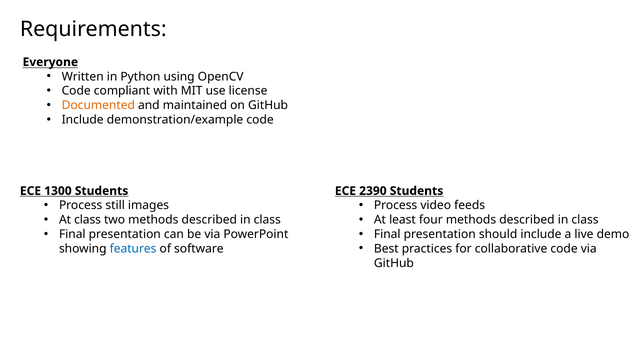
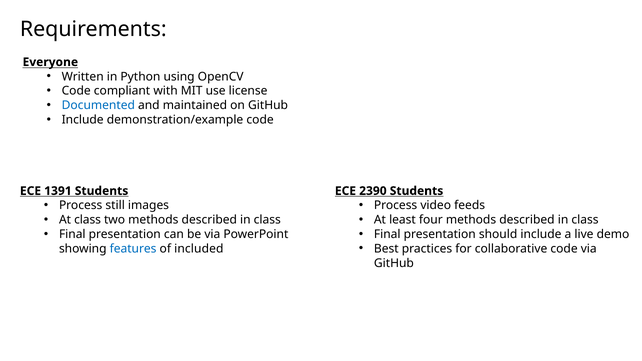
Documented colour: orange -> blue
1300: 1300 -> 1391
software: software -> included
